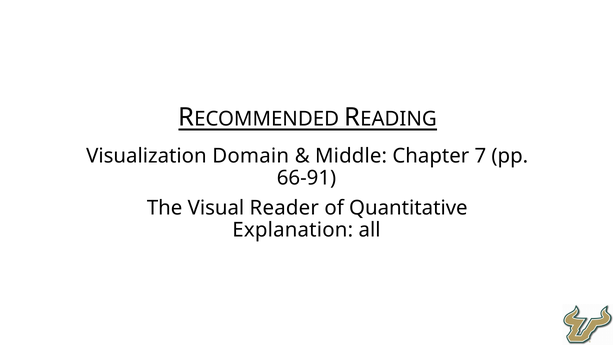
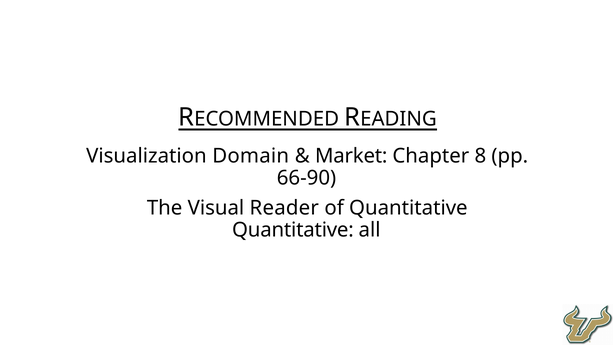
Middle: Middle -> Market
7: 7 -> 8
66-91: 66-91 -> 66-90
Explanation at (293, 230): Explanation -> Quantitative
